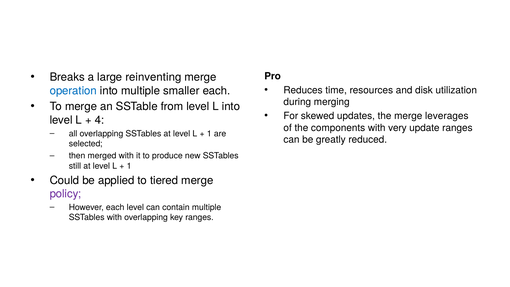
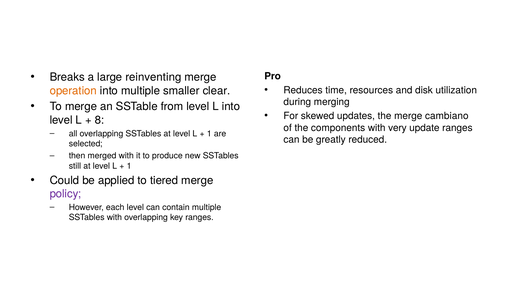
operation colour: blue -> orange
smaller each: each -> clear
leverages: leverages -> cambiano
4: 4 -> 8
